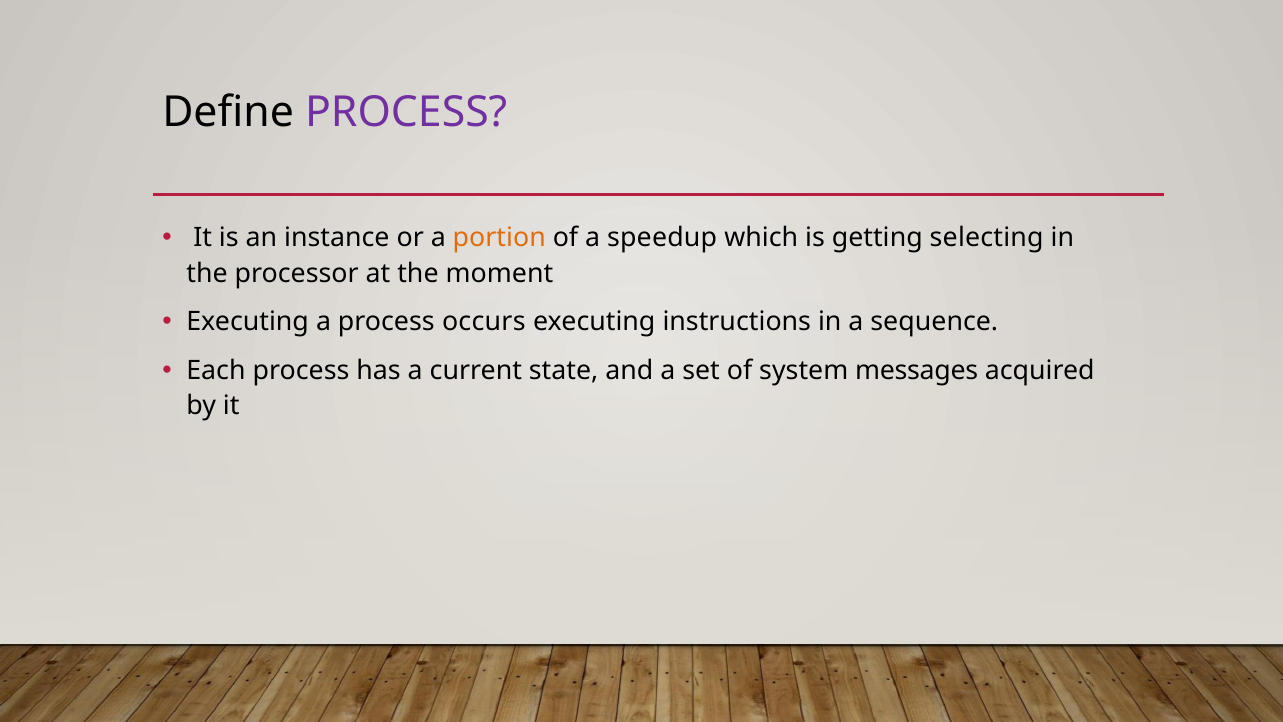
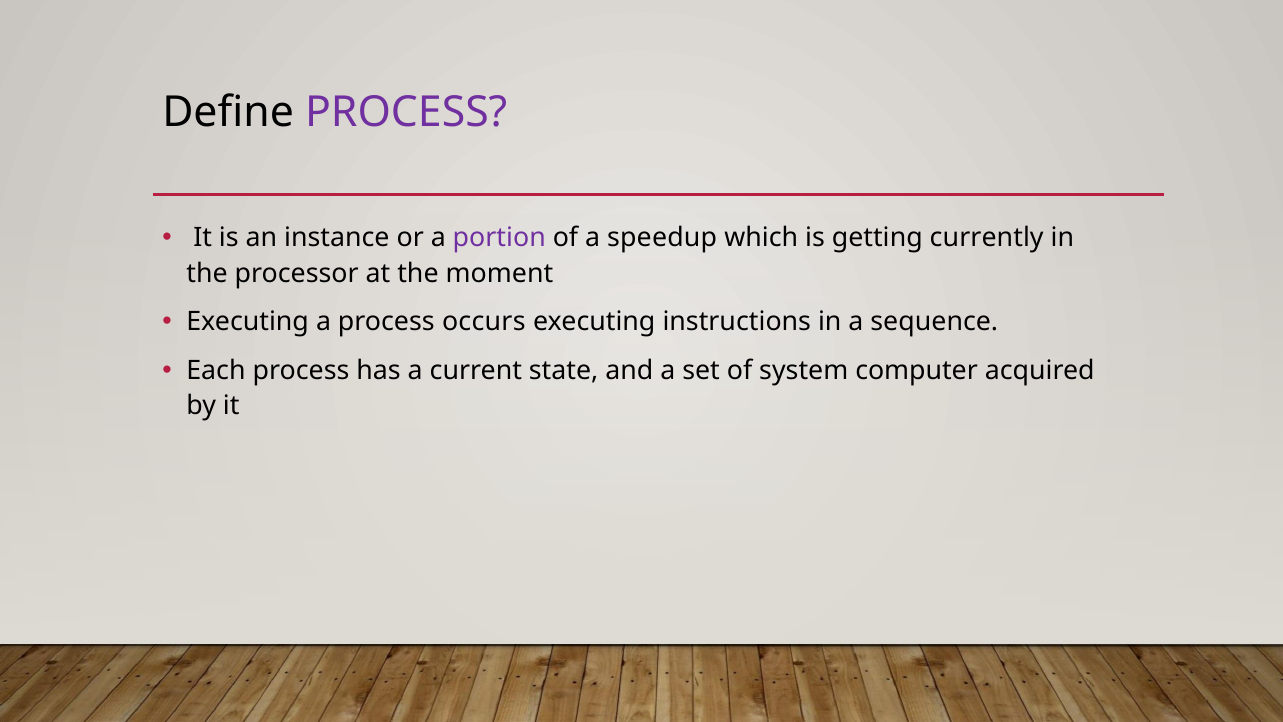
portion colour: orange -> purple
selecting: selecting -> currently
messages: messages -> computer
